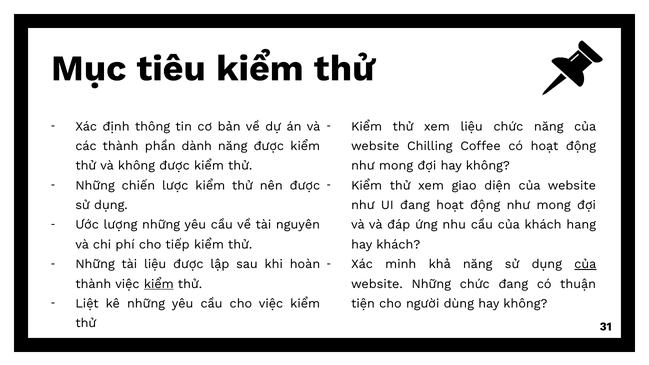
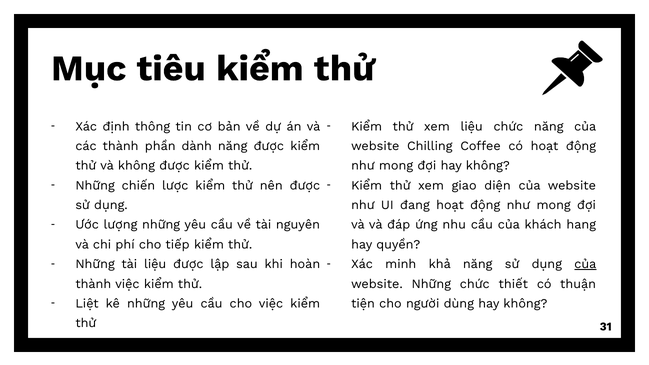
hay khách: khách -> quyền
kiểm at (159, 284) underline: present -> none
chức đang: đang -> thiết
